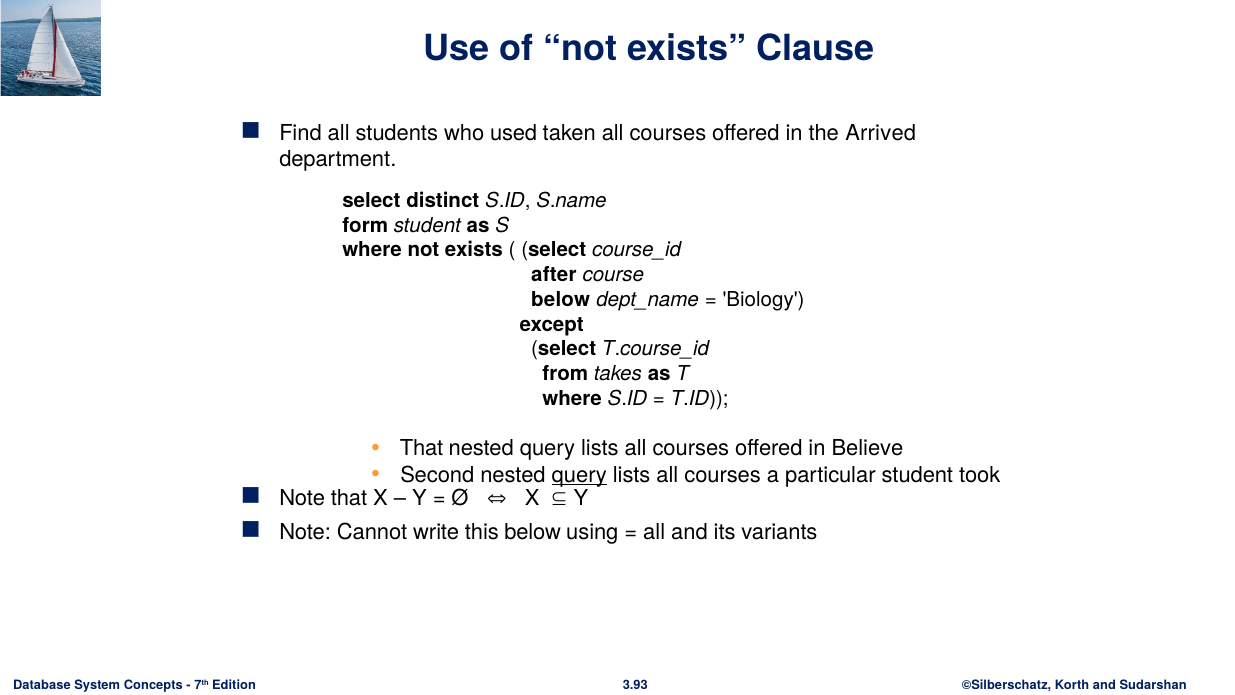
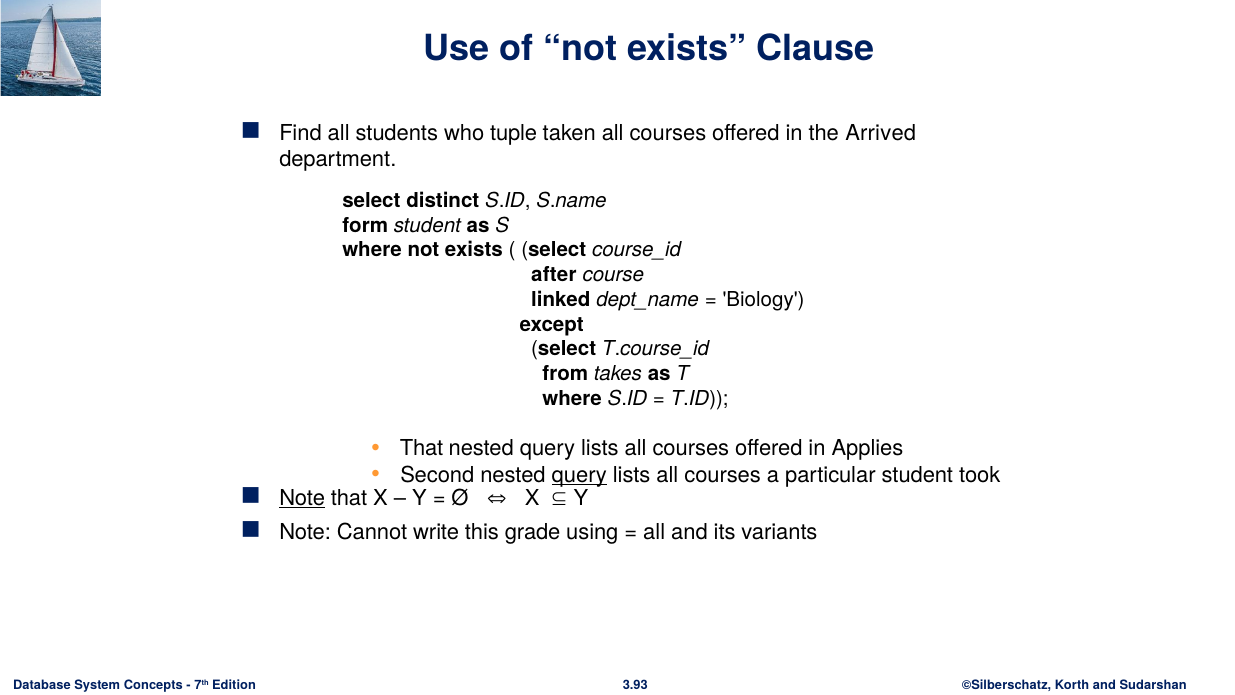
used: used -> tuple
below at (561, 299): below -> linked
Believe: Believe -> Applies
Note at (302, 498) underline: none -> present
this below: below -> grade
